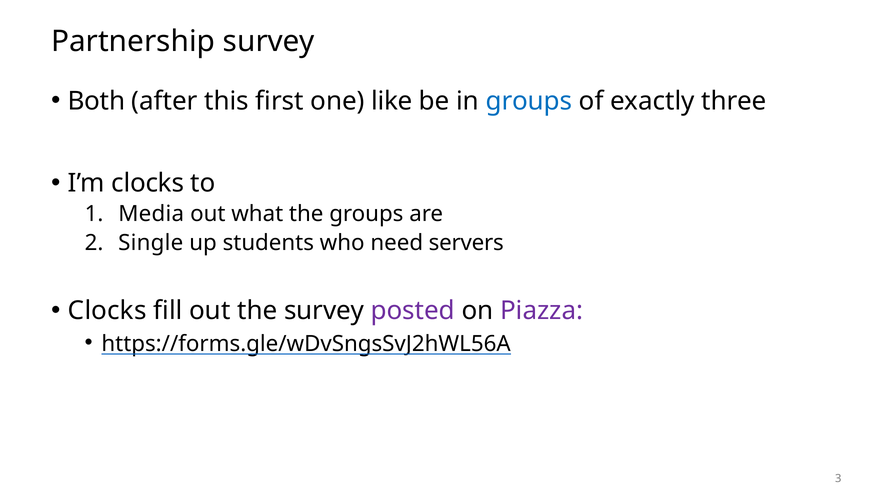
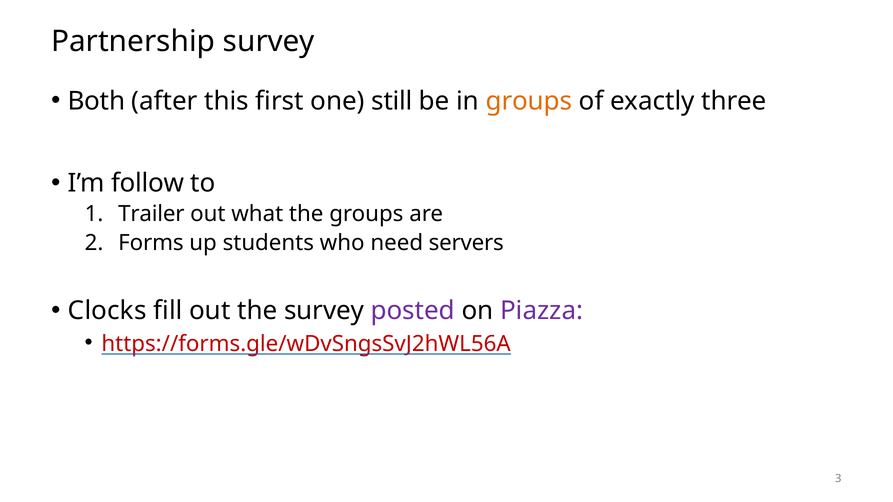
like: like -> still
groups at (529, 101) colour: blue -> orange
I’m clocks: clocks -> follow
Media: Media -> Trailer
Single: Single -> Forms
https://forms.gle/wDvSngsSvJ2hWL56A colour: black -> red
